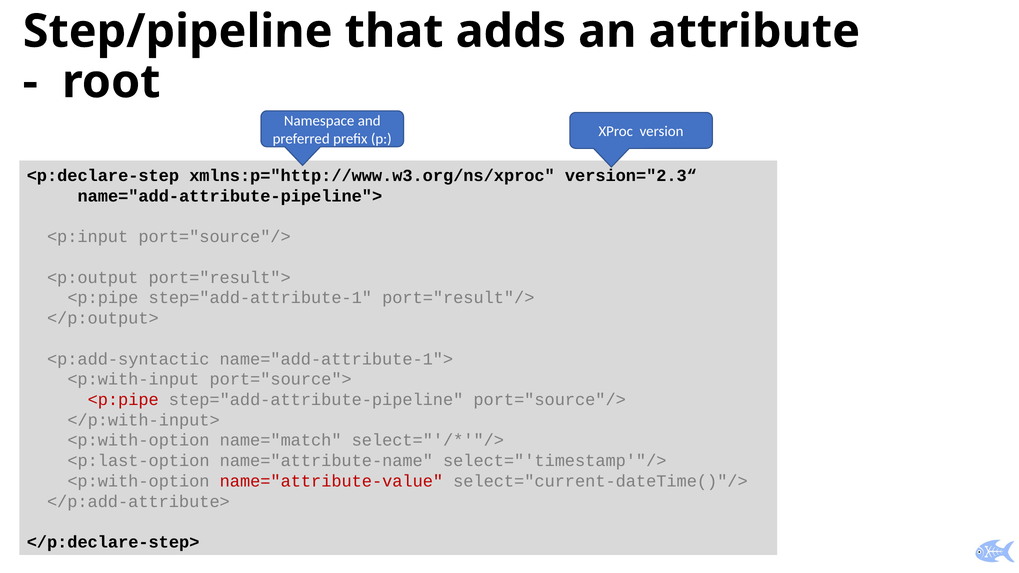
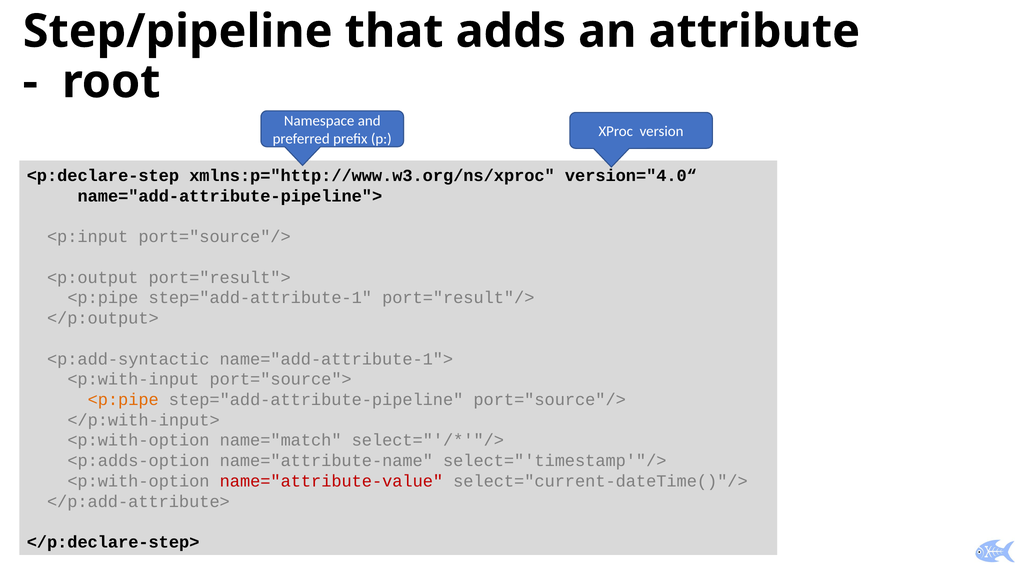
version="2.3“: version="2.3“ -> version="4.0“
<p:pipe at (123, 400) colour: red -> orange
<p:last-option: <p:last-option -> <p:adds-option
